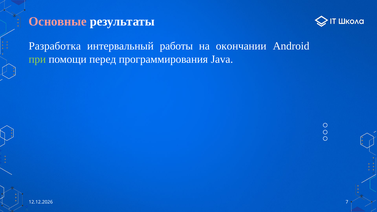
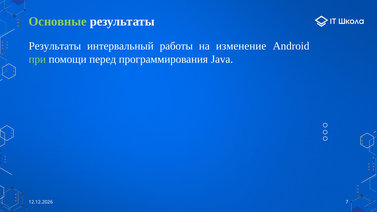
Основные colour: pink -> light green
Разработка at (55, 46): Разработка -> Результаты
окончании: окончании -> изменение
